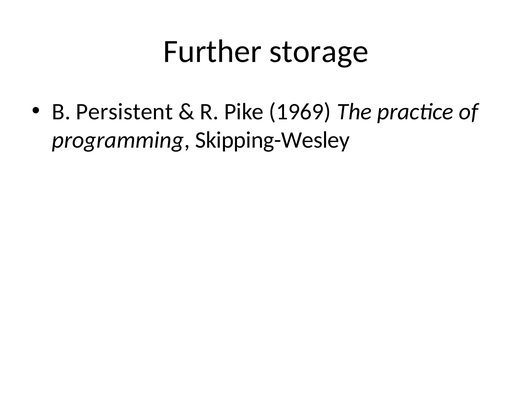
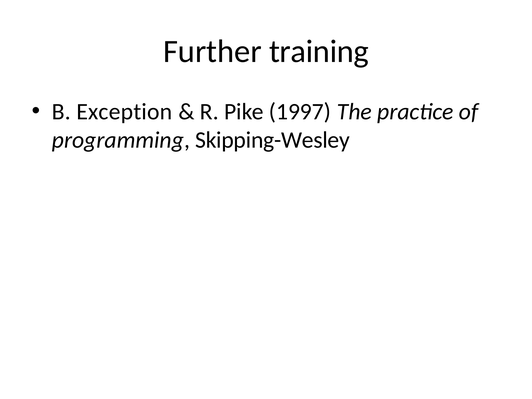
storage: storage -> training
Persistent: Persistent -> Exception
1969: 1969 -> 1997
